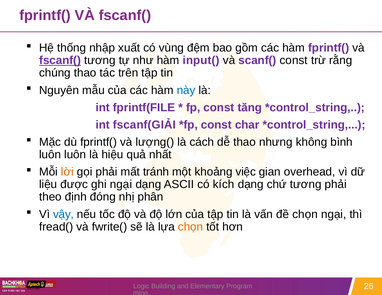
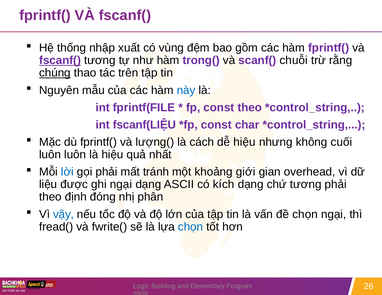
input(: input( -> trong(
scanf( const: const -> chuỗi
chúng underline: none -> present
const tăng: tăng -> theo
fscanf(GIẢI: fscanf(GIẢI -> fscanf(LIỆU
dễ thao: thao -> hiệu
bình: bình -> cuối
lời colour: orange -> blue
việc: việc -> giới
chọn at (191, 227) colour: orange -> blue
